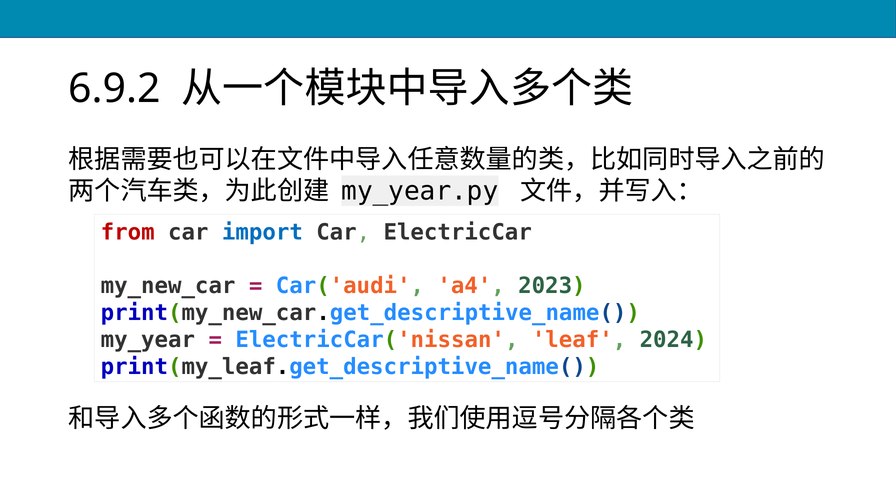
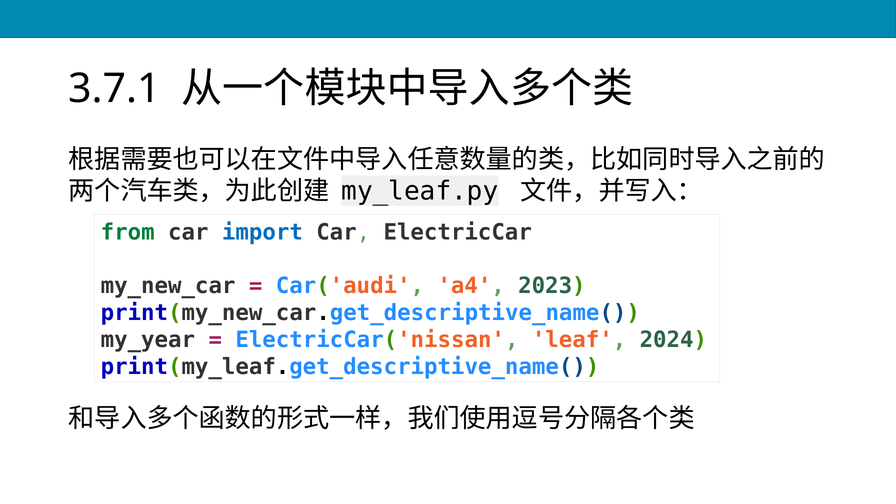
6.9.2: 6.9.2 -> 3.7.1
my_year.py: my_year.py -> my_leaf.py
from colour: red -> green
